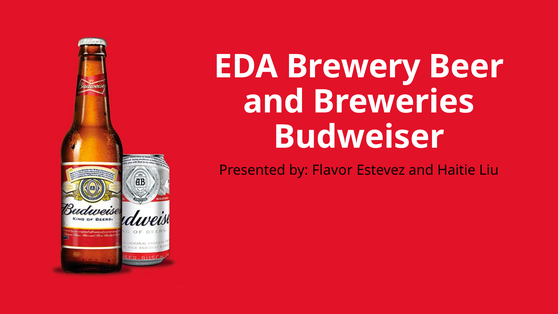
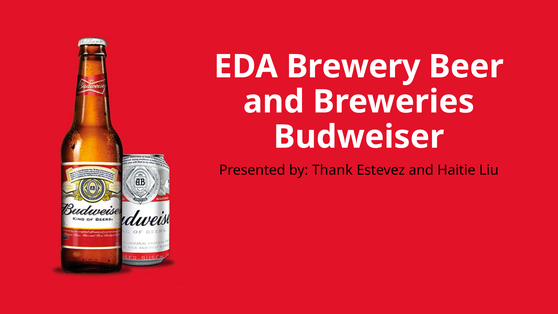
Flavor: Flavor -> Thank
